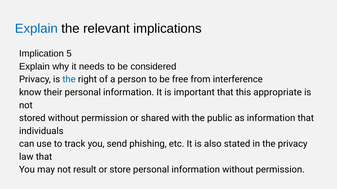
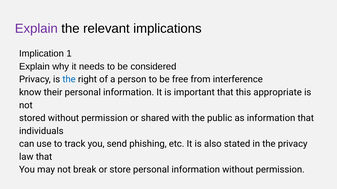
Explain at (36, 29) colour: blue -> purple
5: 5 -> 1
result: result -> break
